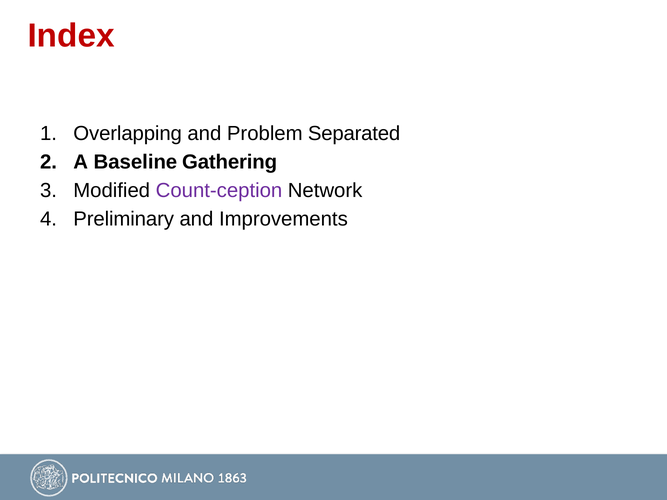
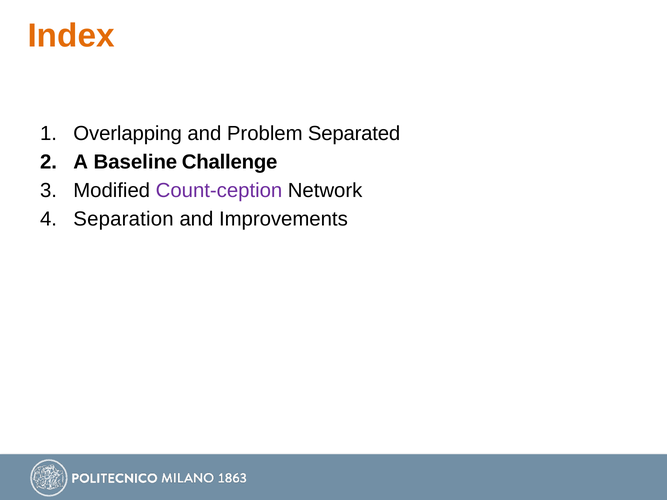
Index colour: red -> orange
Gathering: Gathering -> Challenge
Preliminary: Preliminary -> Separation
